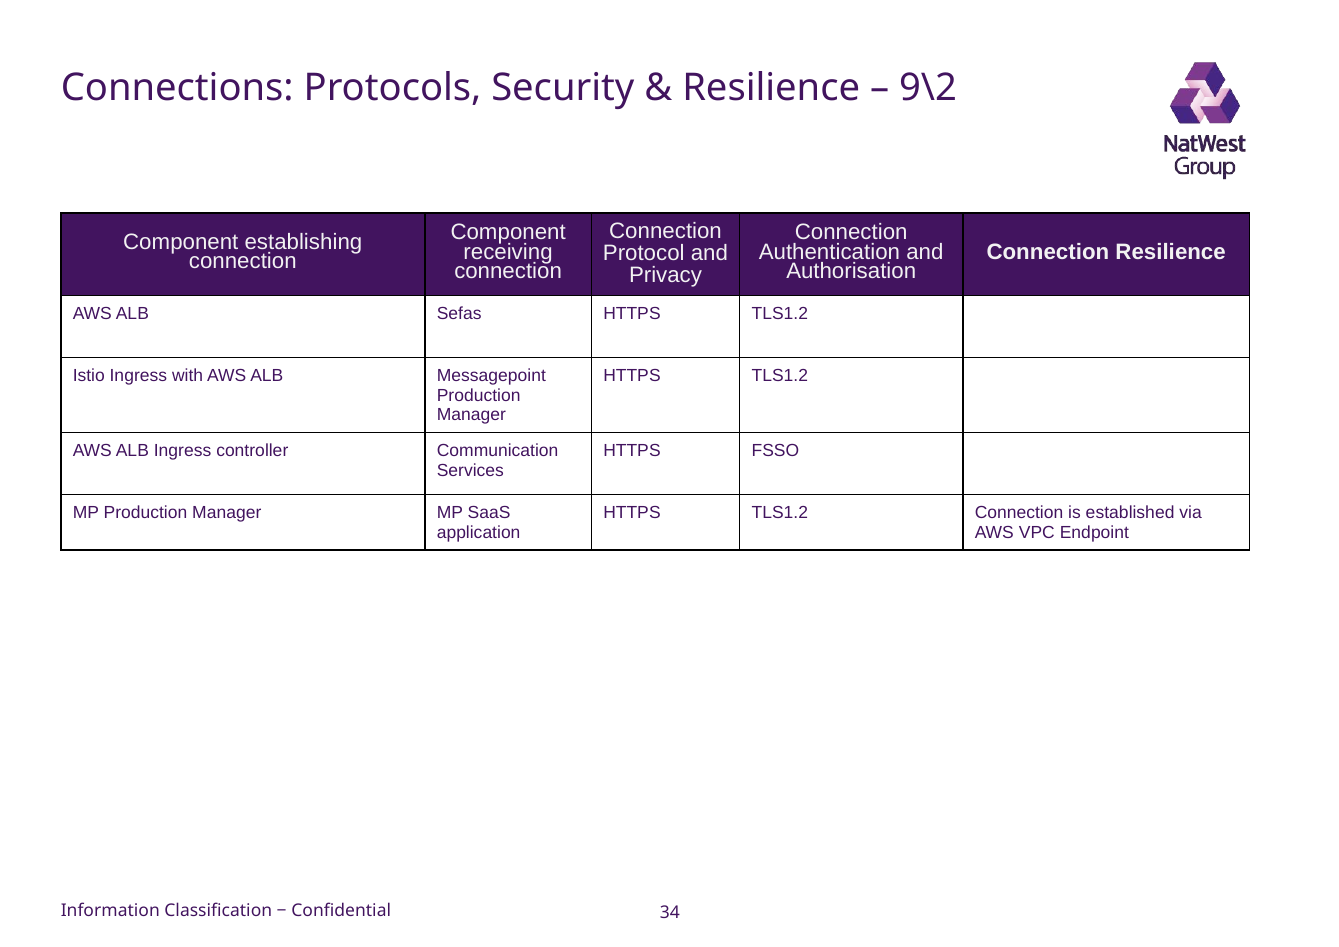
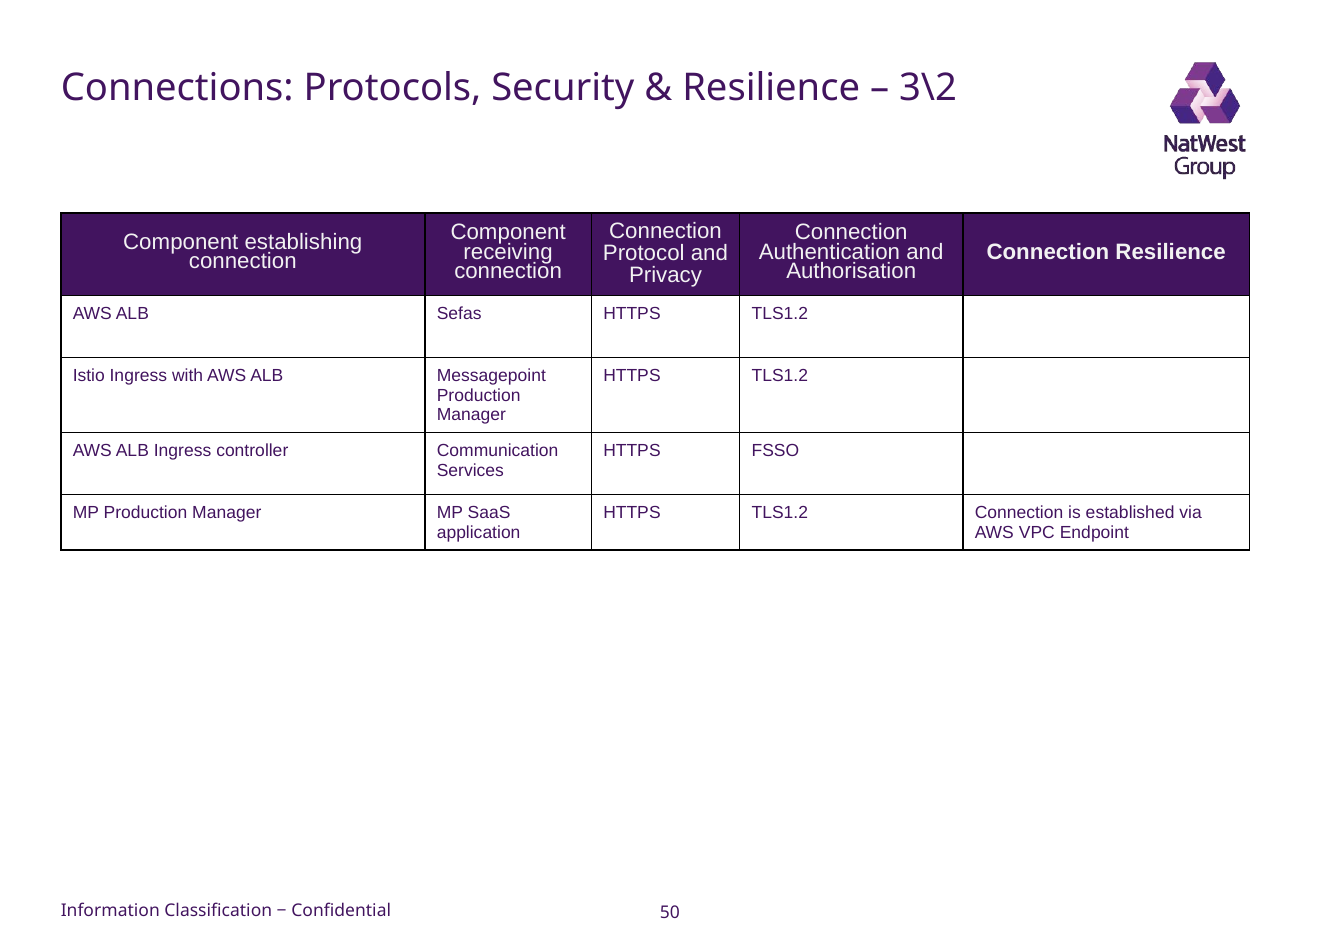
9\2: 9\2 -> 3\2
34: 34 -> 50
